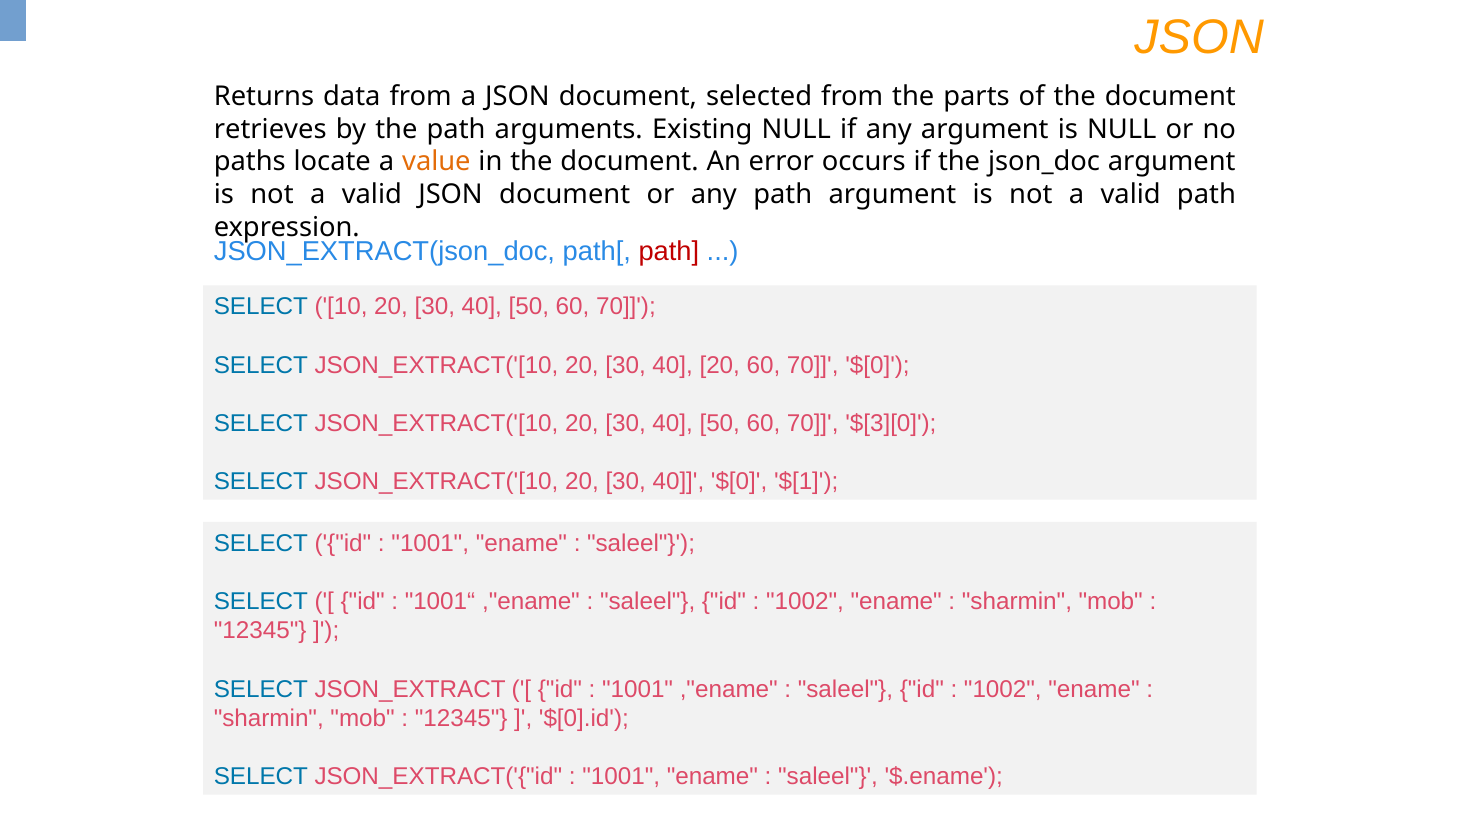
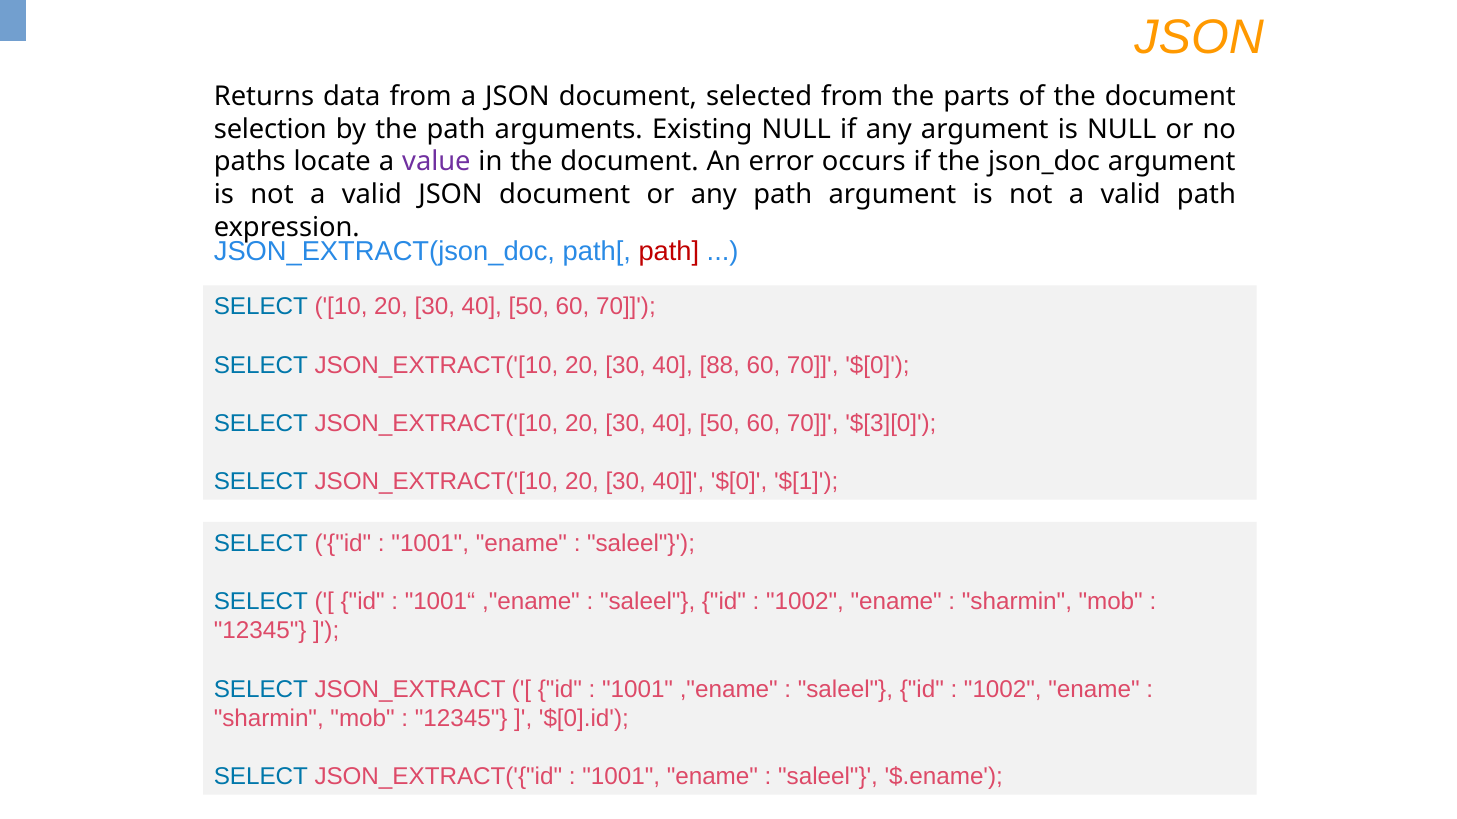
retrieves: retrieves -> selection
value colour: orange -> purple
40 20: 20 -> 88
